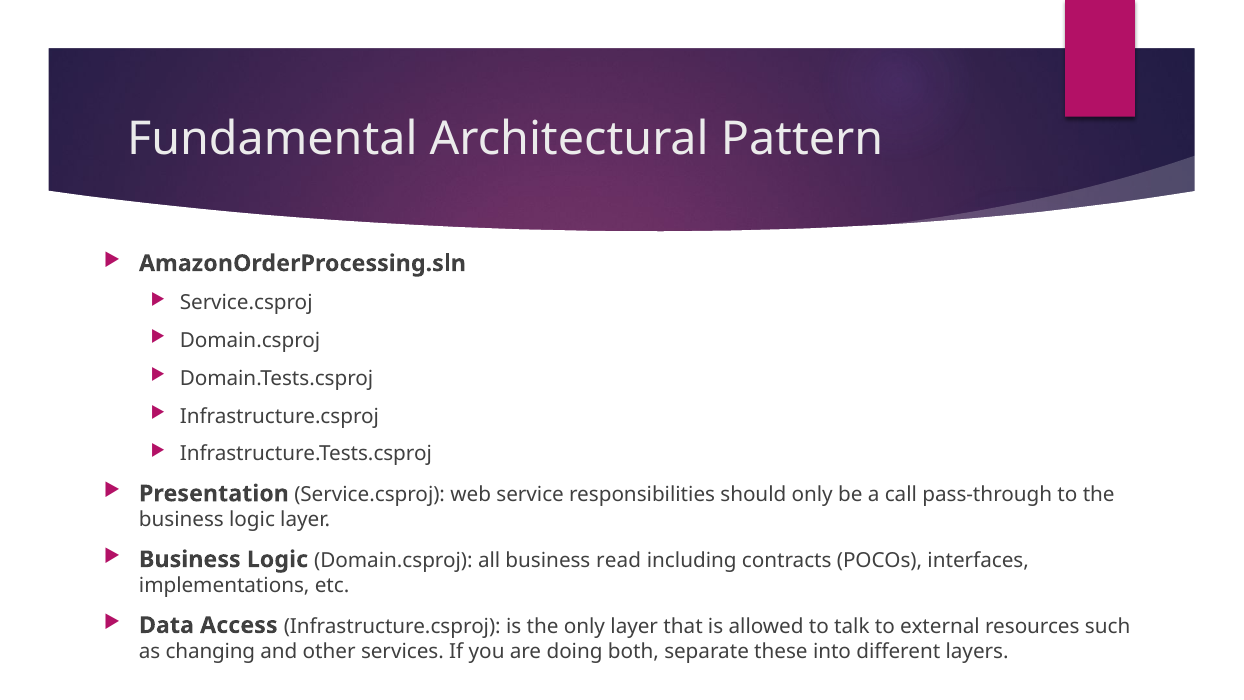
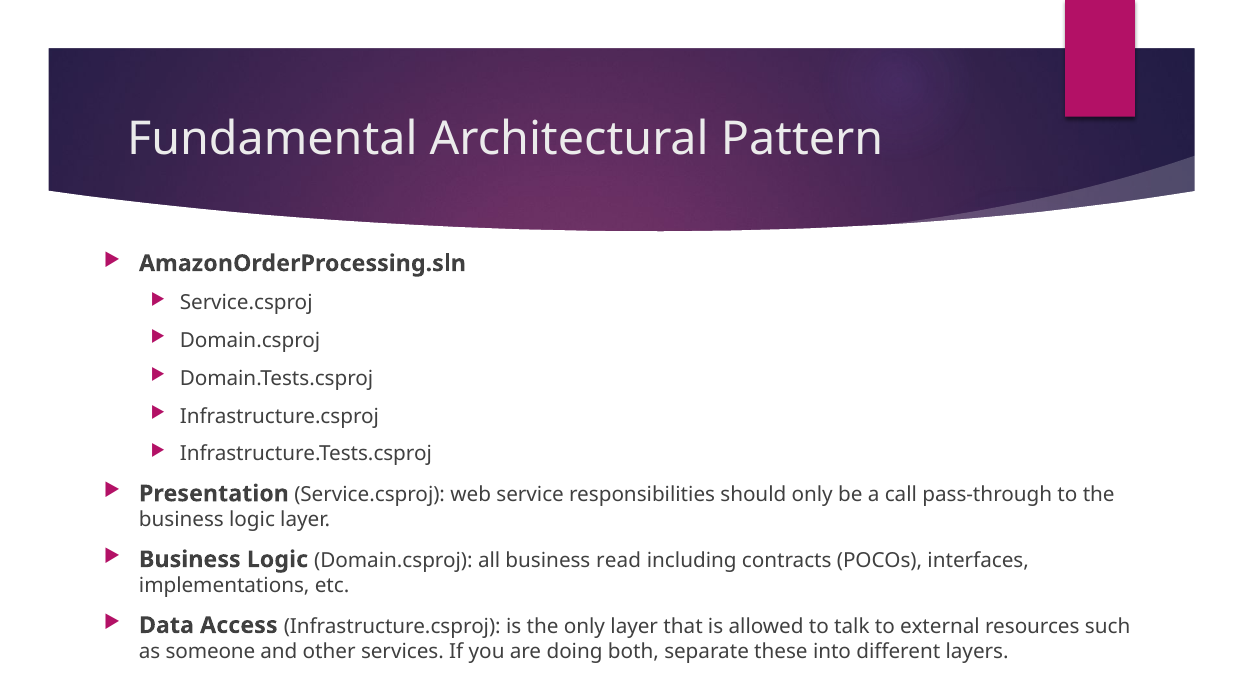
changing: changing -> someone
